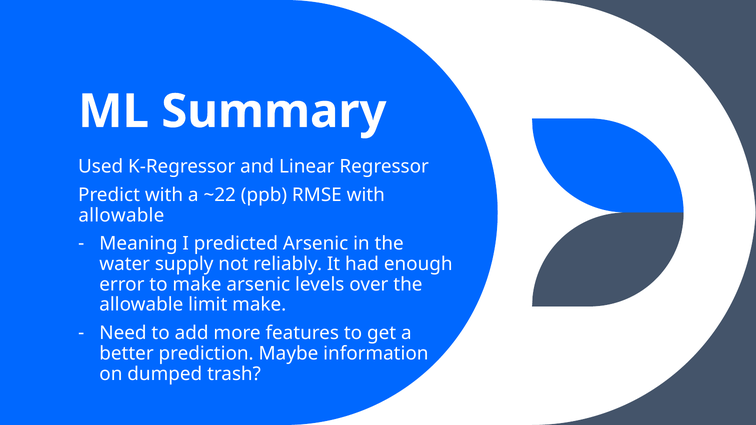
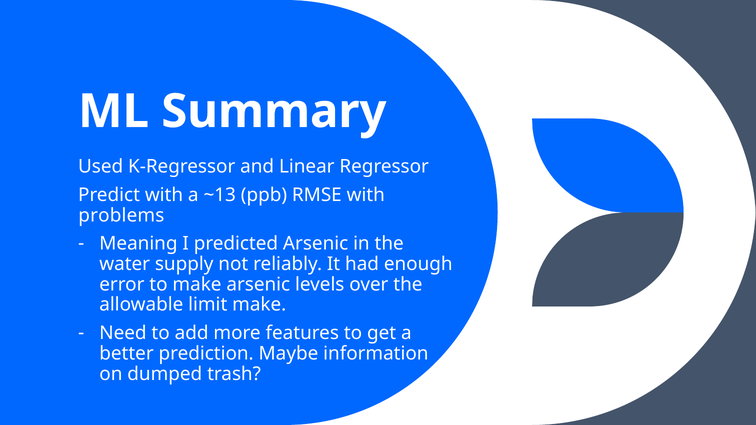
~22: ~22 -> ~13
allowable at (121, 215): allowable -> problems
